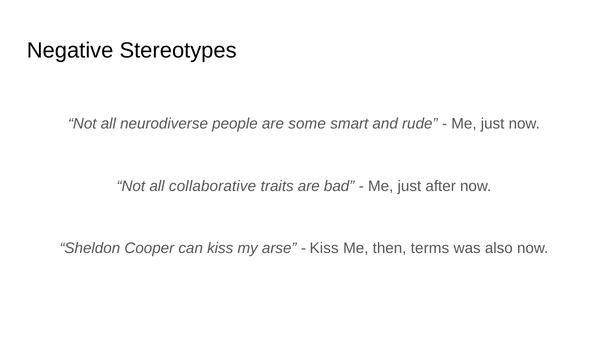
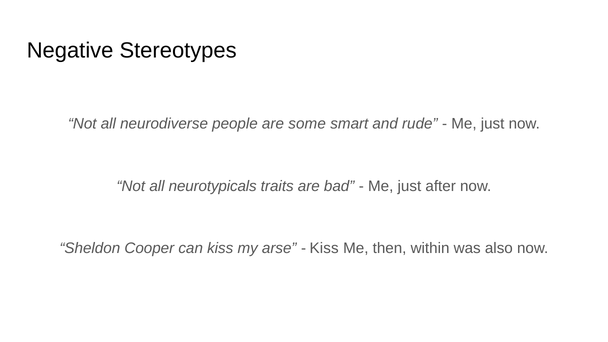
collaborative: collaborative -> neurotypicals
terms: terms -> within
